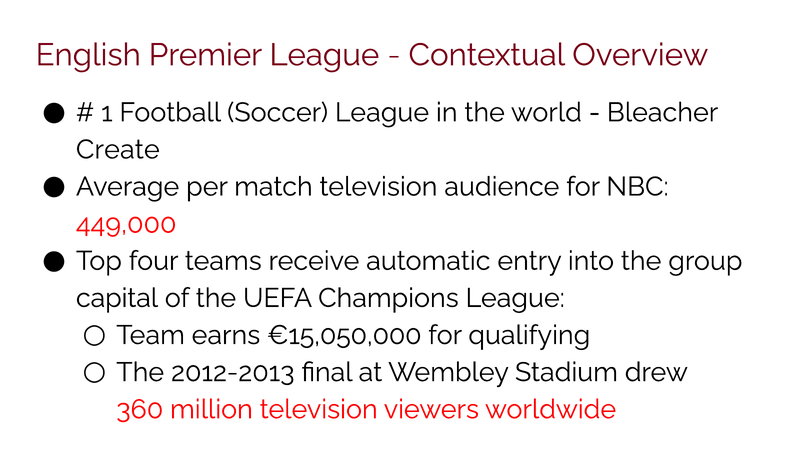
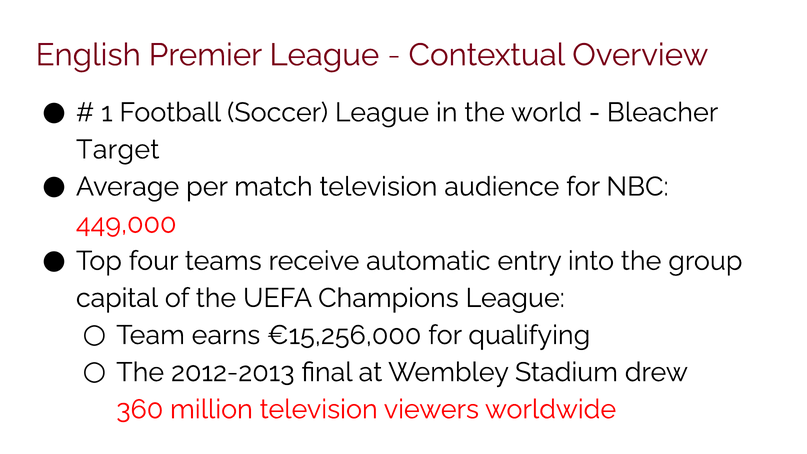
Create: Create -> Target
€15,050,000: €15,050,000 -> €15,256,000
